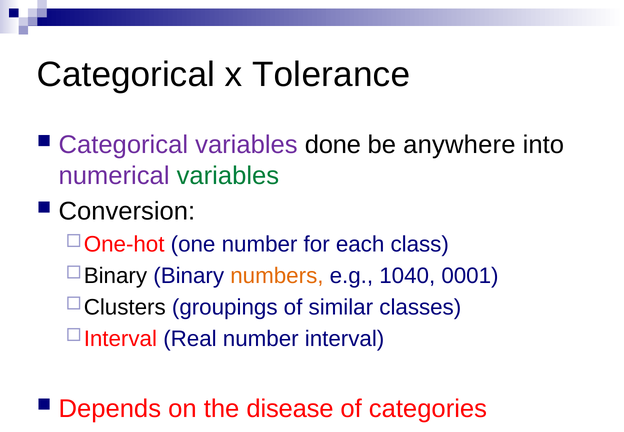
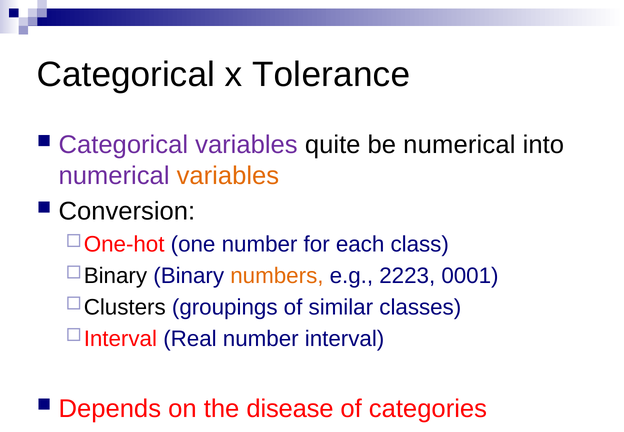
done: done -> quite
be anywhere: anywhere -> numerical
variables at (228, 176) colour: green -> orange
1040: 1040 -> 2223
